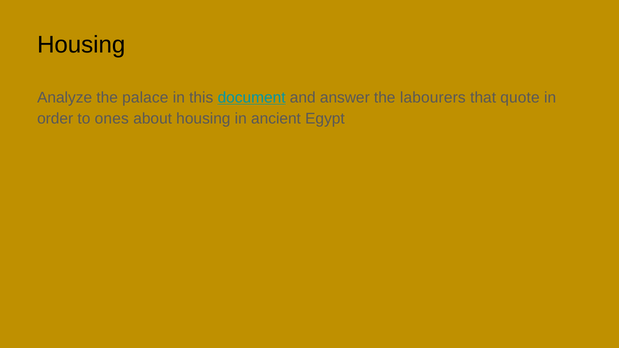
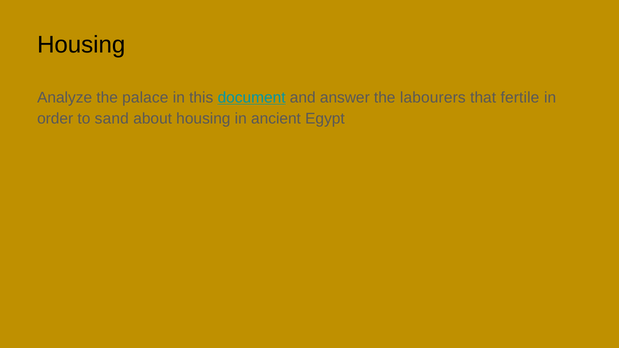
quote: quote -> fertile
ones: ones -> sand
